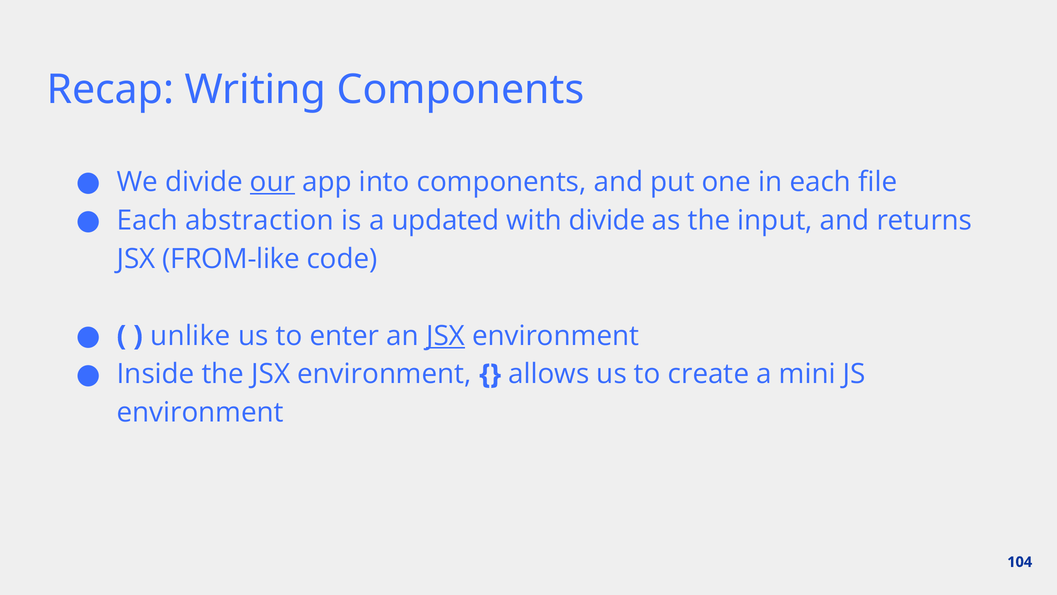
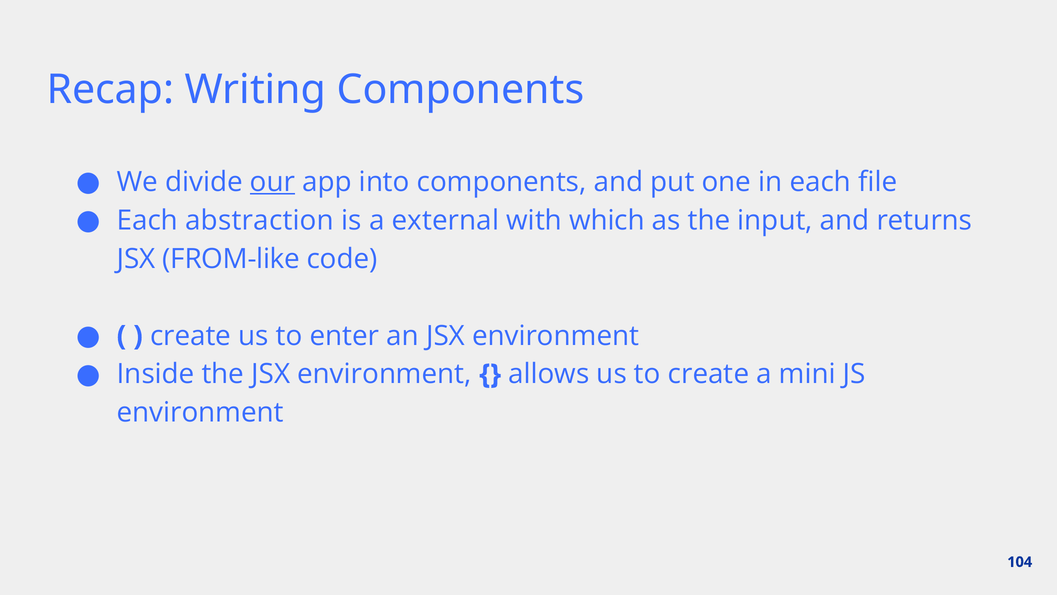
updated: updated -> external
with divide: divide -> which
unlike at (190, 336): unlike -> create
JSX at (446, 336) underline: present -> none
